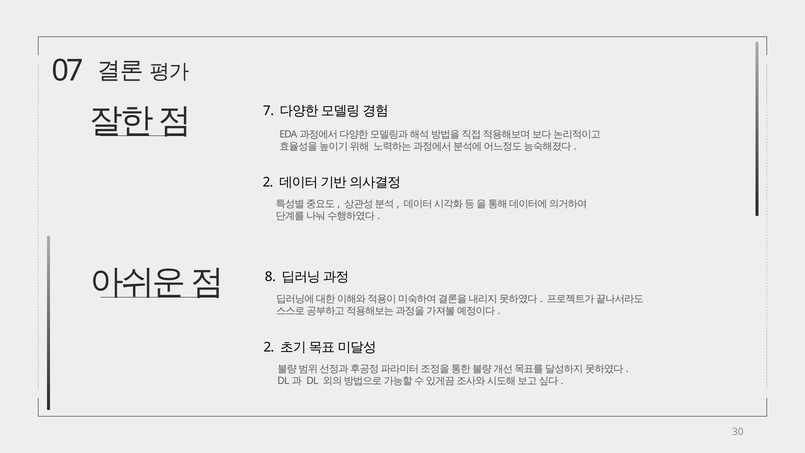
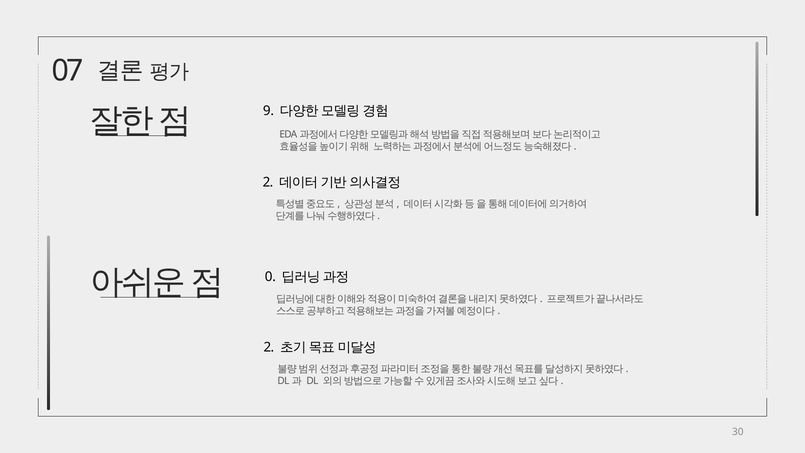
7: 7 -> 9
8: 8 -> 0
